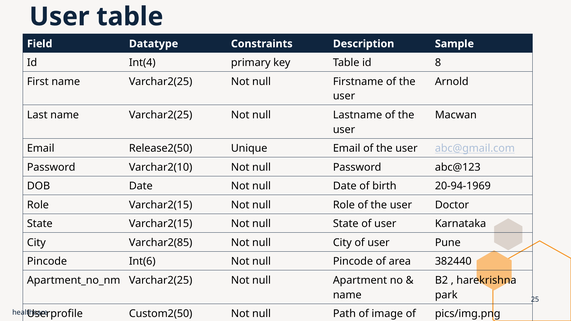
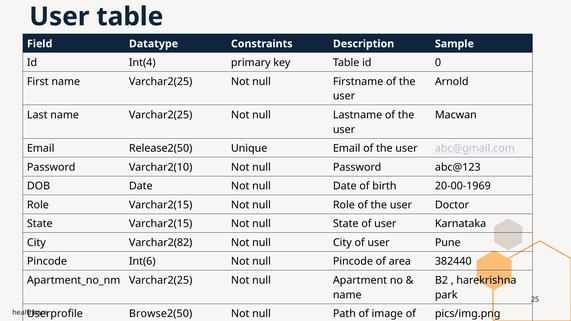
8: 8 -> 0
20-94-1969: 20-94-1969 -> 20-00-1969
Varchar2(85: Varchar2(85 -> Varchar2(82
Custom2(50: Custom2(50 -> Browse2(50
